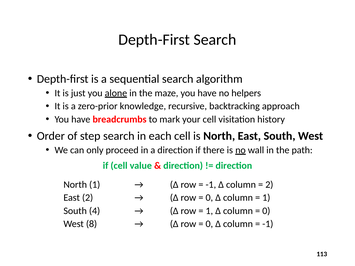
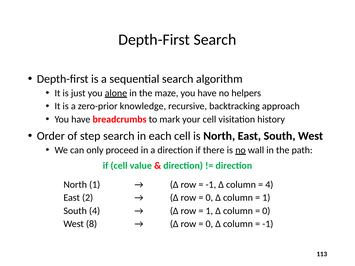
2 at (269, 185): 2 -> 4
